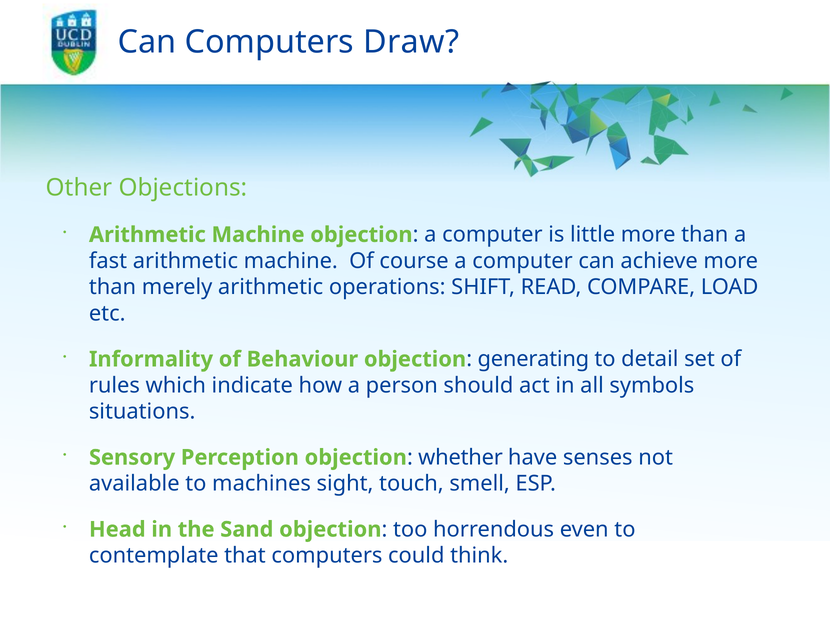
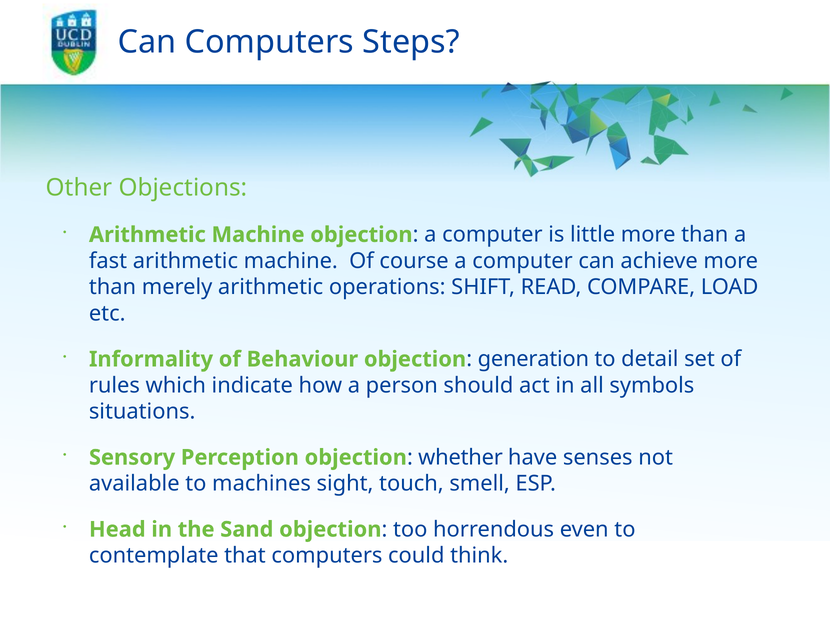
Draw: Draw -> Steps
generating: generating -> generation
